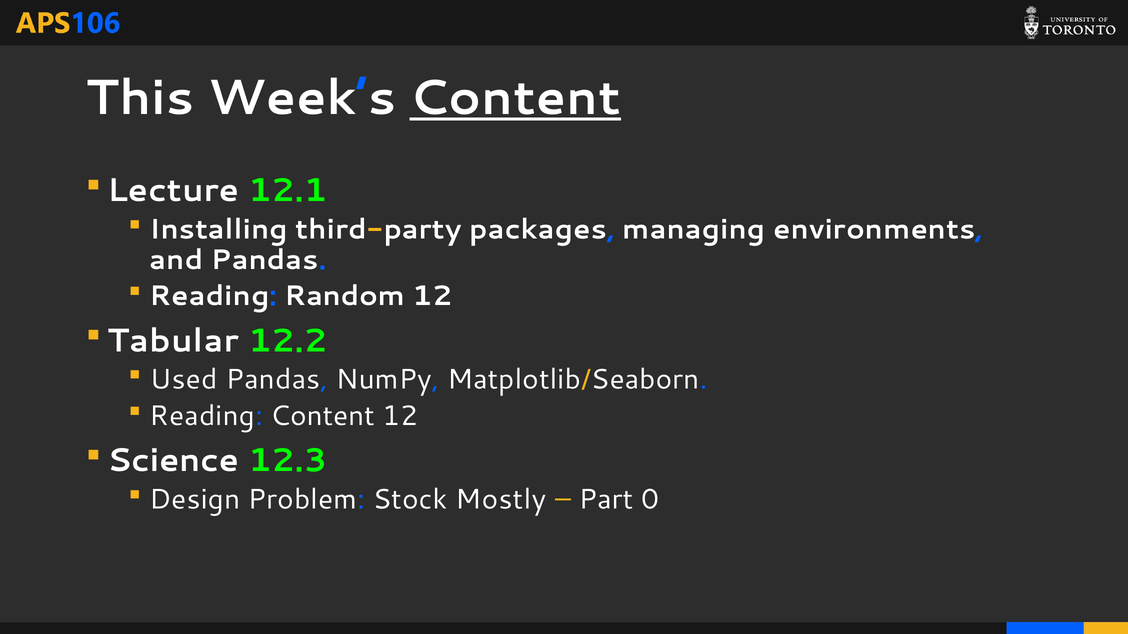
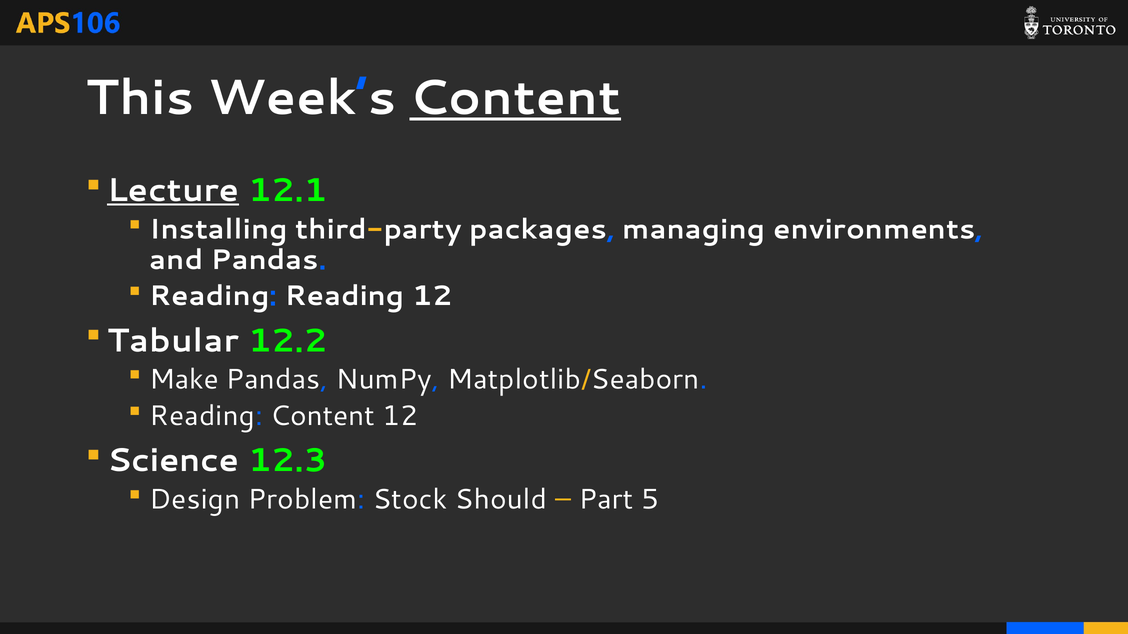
Lecture underline: none -> present
Reading Random: Random -> Reading
Used: Used -> Make
Mostly: Mostly -> Should
0: 0 -> 5
